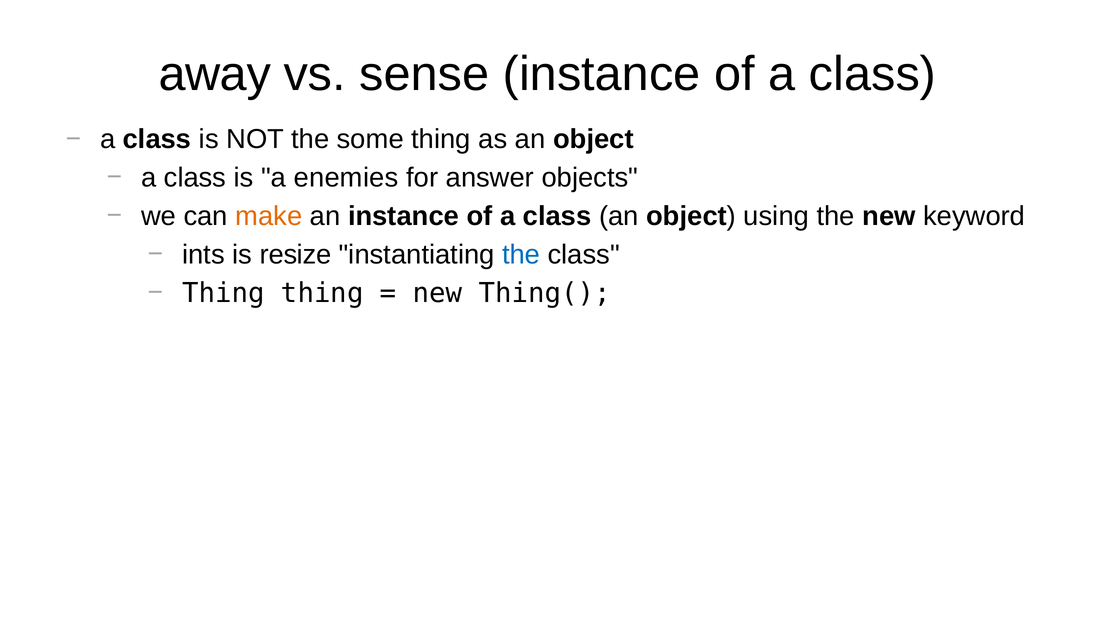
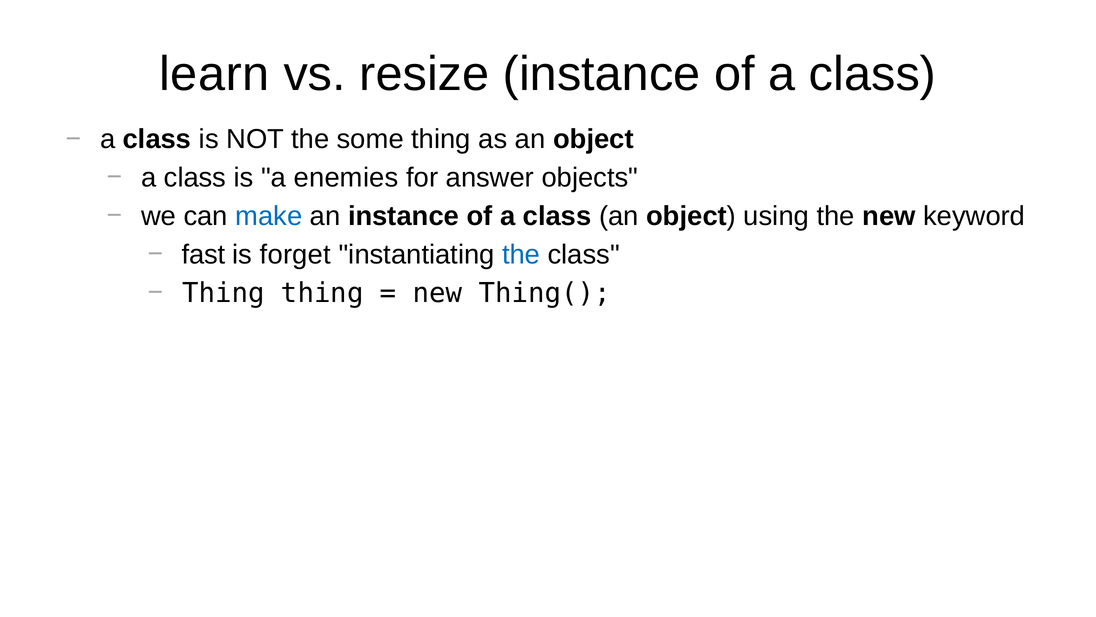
away: away -> learn
sense: sense -> resize
make colour: orange -> blue
ints: ints -> fast
resize: resize -> forget
